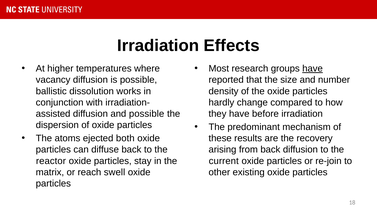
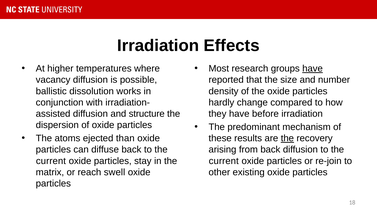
and possible: possible -> structure
both: both -> than
the at (287, 138) underline: none -> present
reactor at (51, 161): reactor -> current
